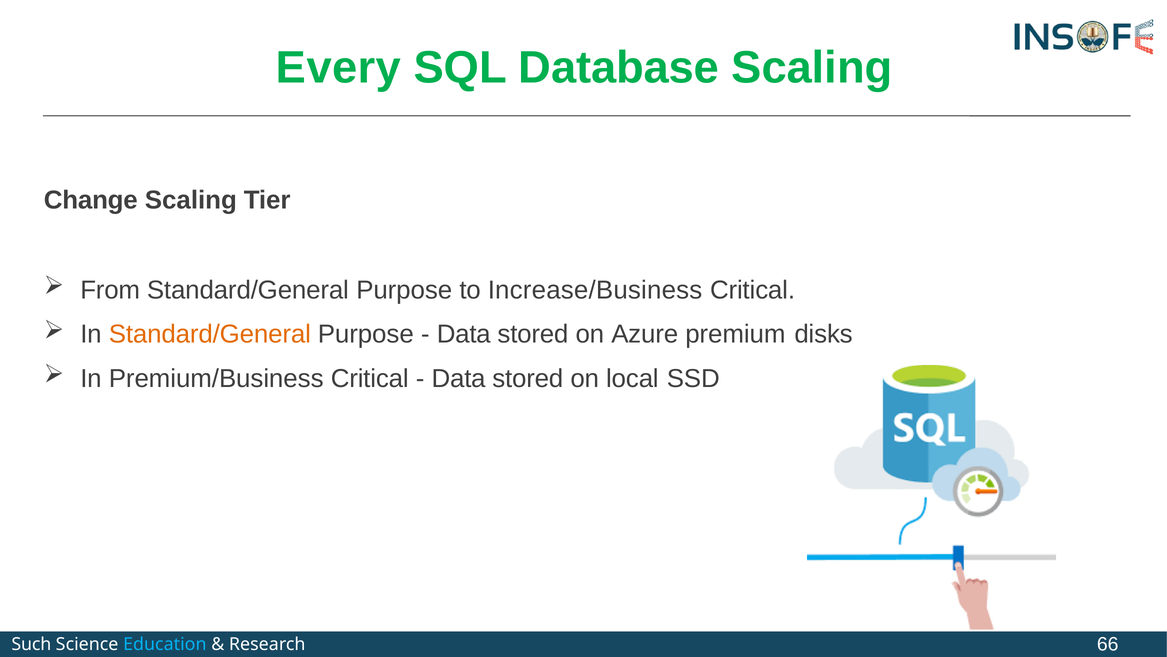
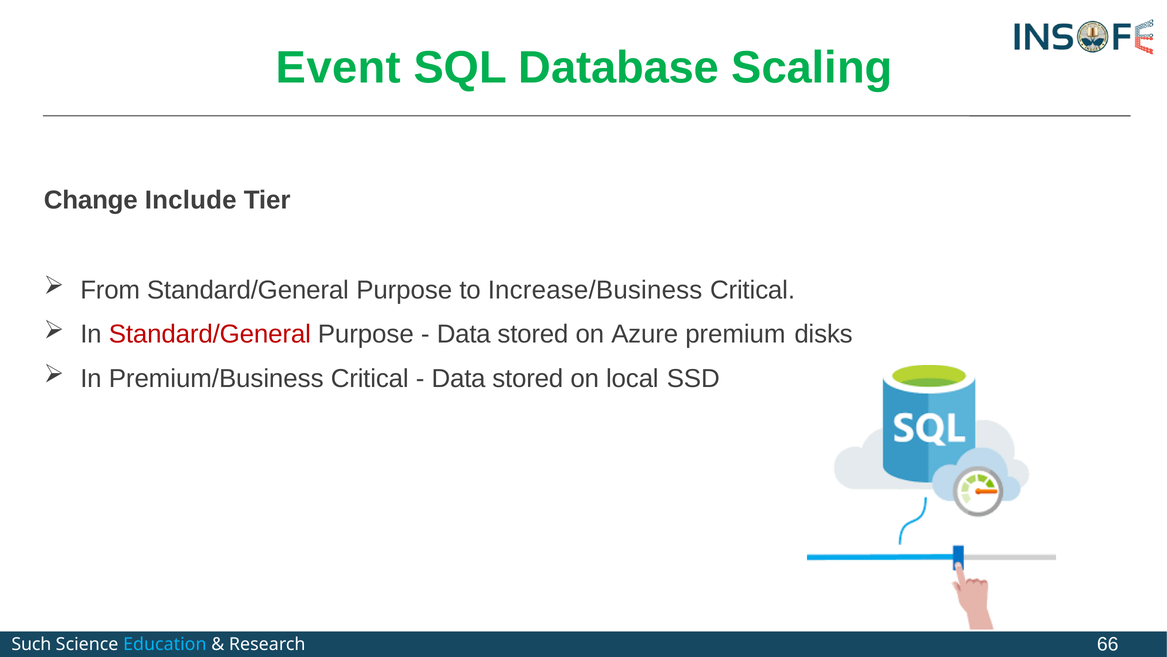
Every: Every -> Event
Change Scaling: Scaling -> Include
Standard/General at (210, 334) colour: orange -> red
